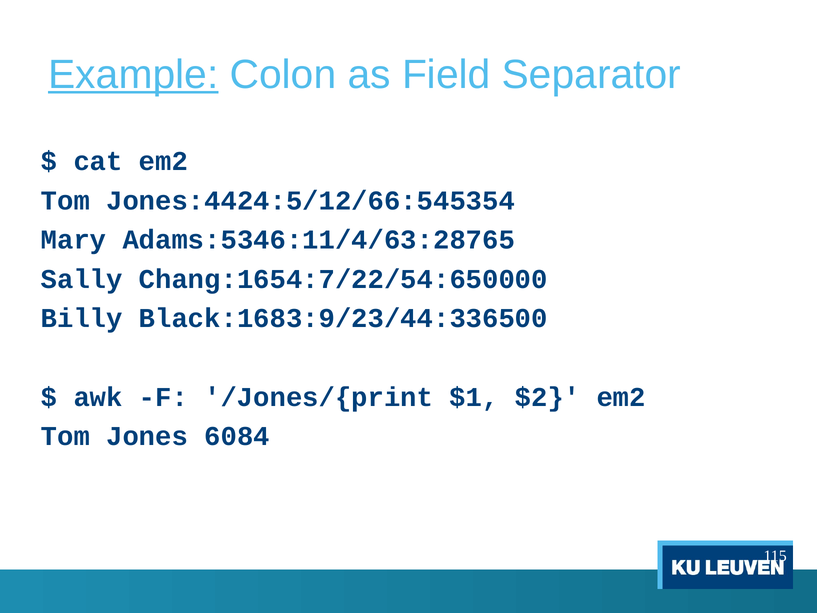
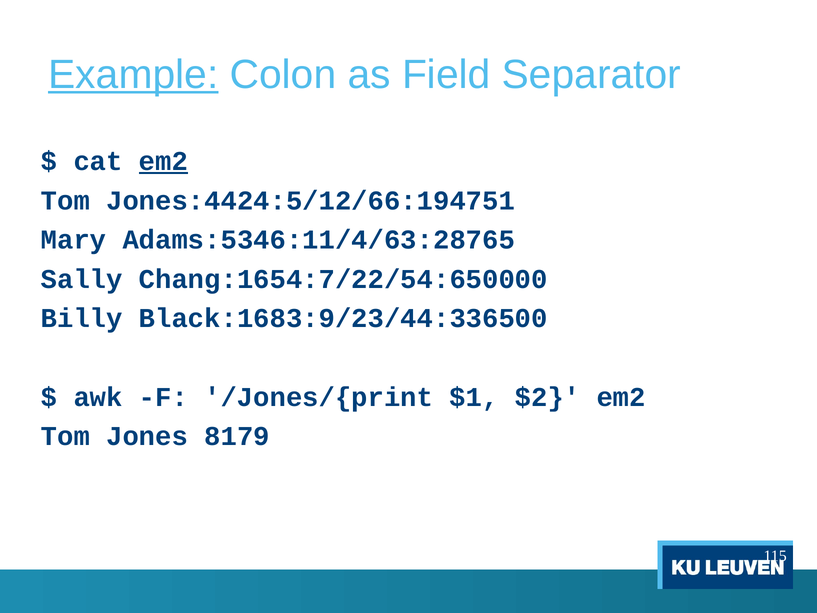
em2 at (163, 161) underline: none -> present
Jones:4424:5/12/66:545354: Jones:4424:5/12/66:545354 -> Jones:4424:5/12/66:194751
6084: 6084 -> 8179
